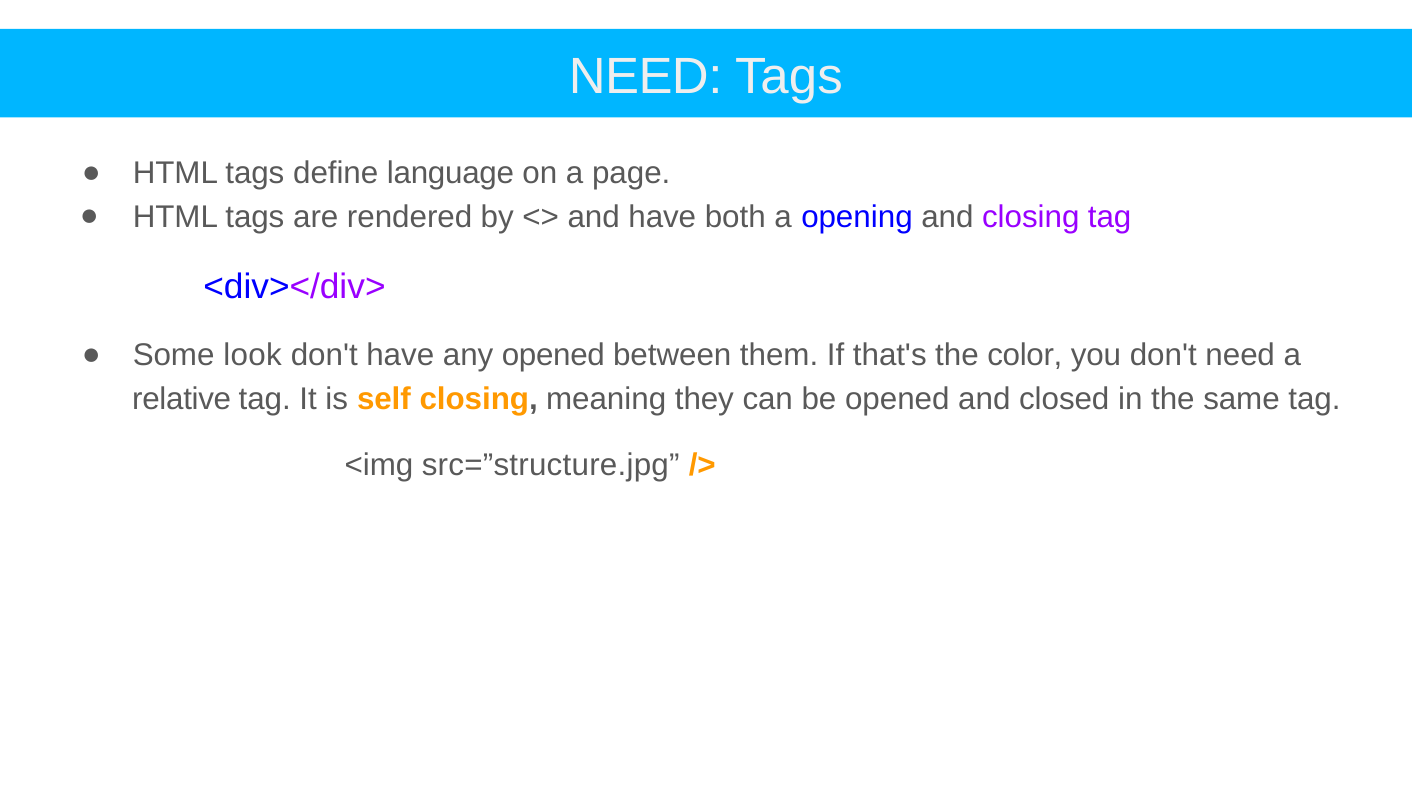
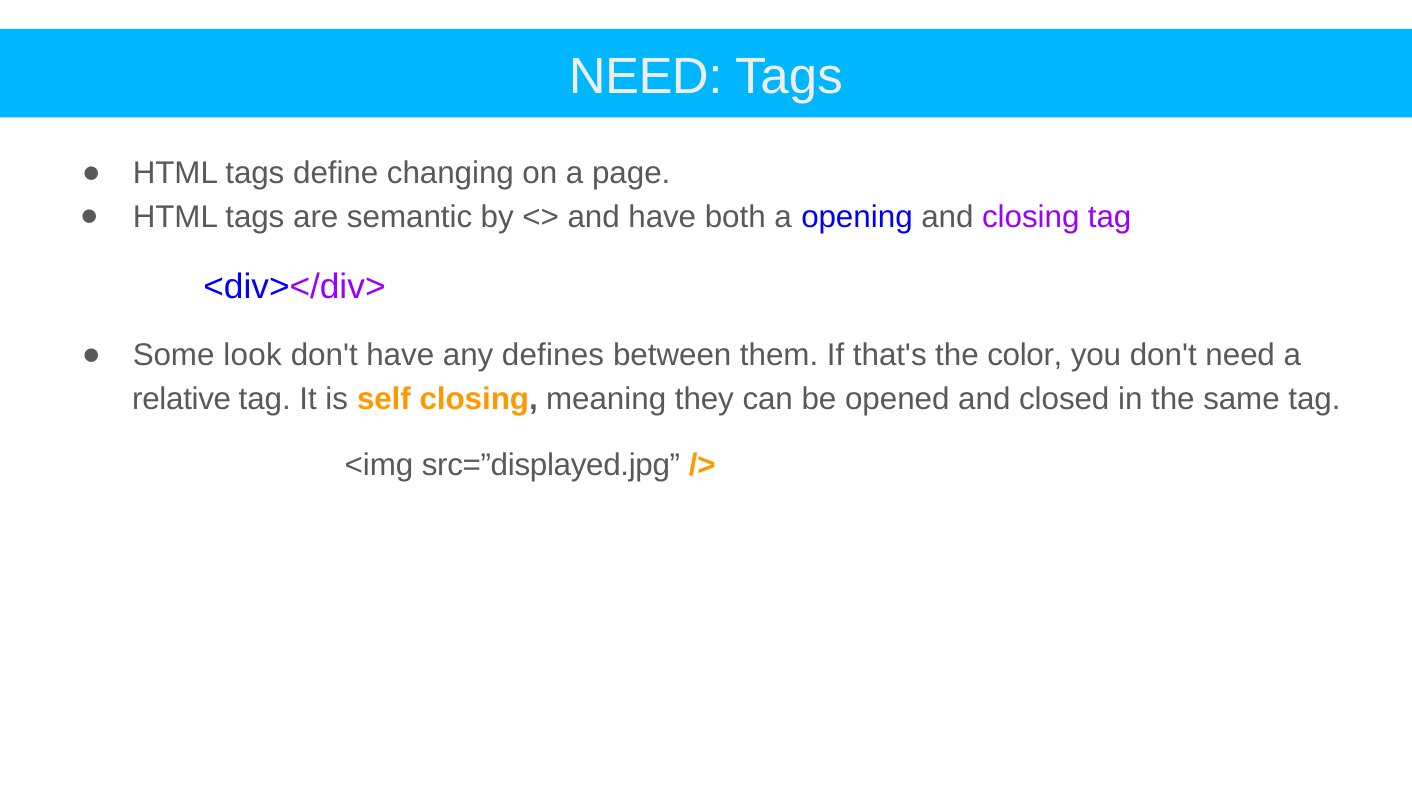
language: language -> changing
rendered: rendered -> semantic
any opened: opened -> defines
src=”structure.jpg: src=”structure.jpg -> src=”displayed.jpg
